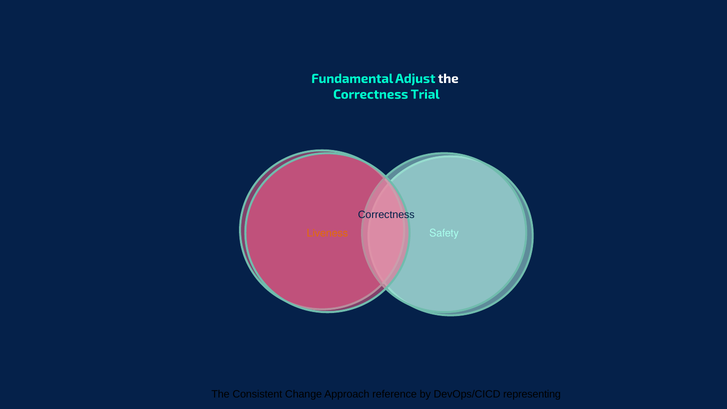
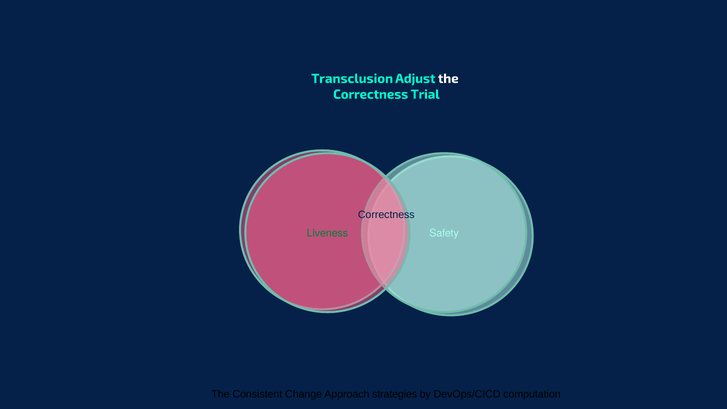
Fundamental: Fundamental -> Transclusion
Liveness colour: orange -> green
reference: reference -> strategies
representing: representing -> computation
